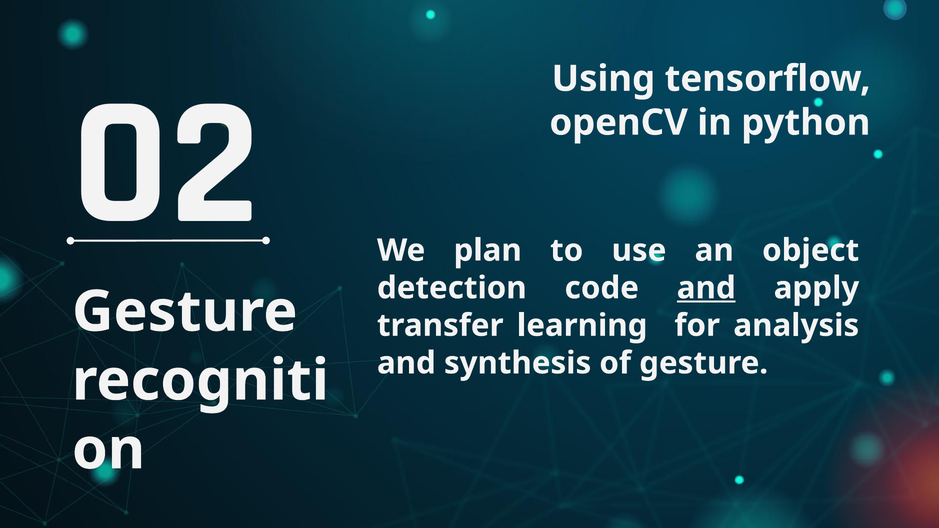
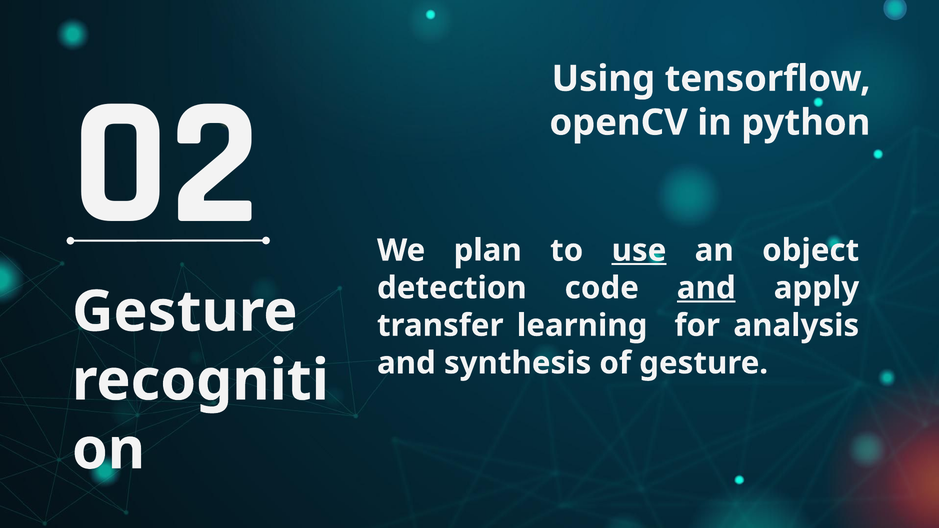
use underline: none -> present
